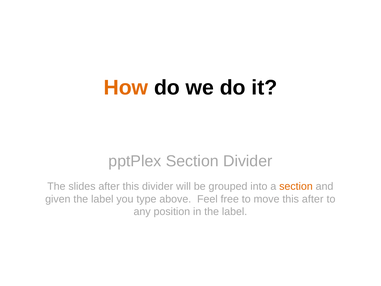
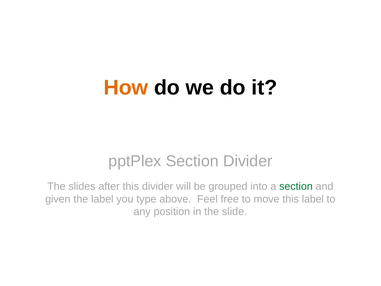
section at (296, 186) colour: orange -> green
this after: after -> label
in the label: label -> slide
